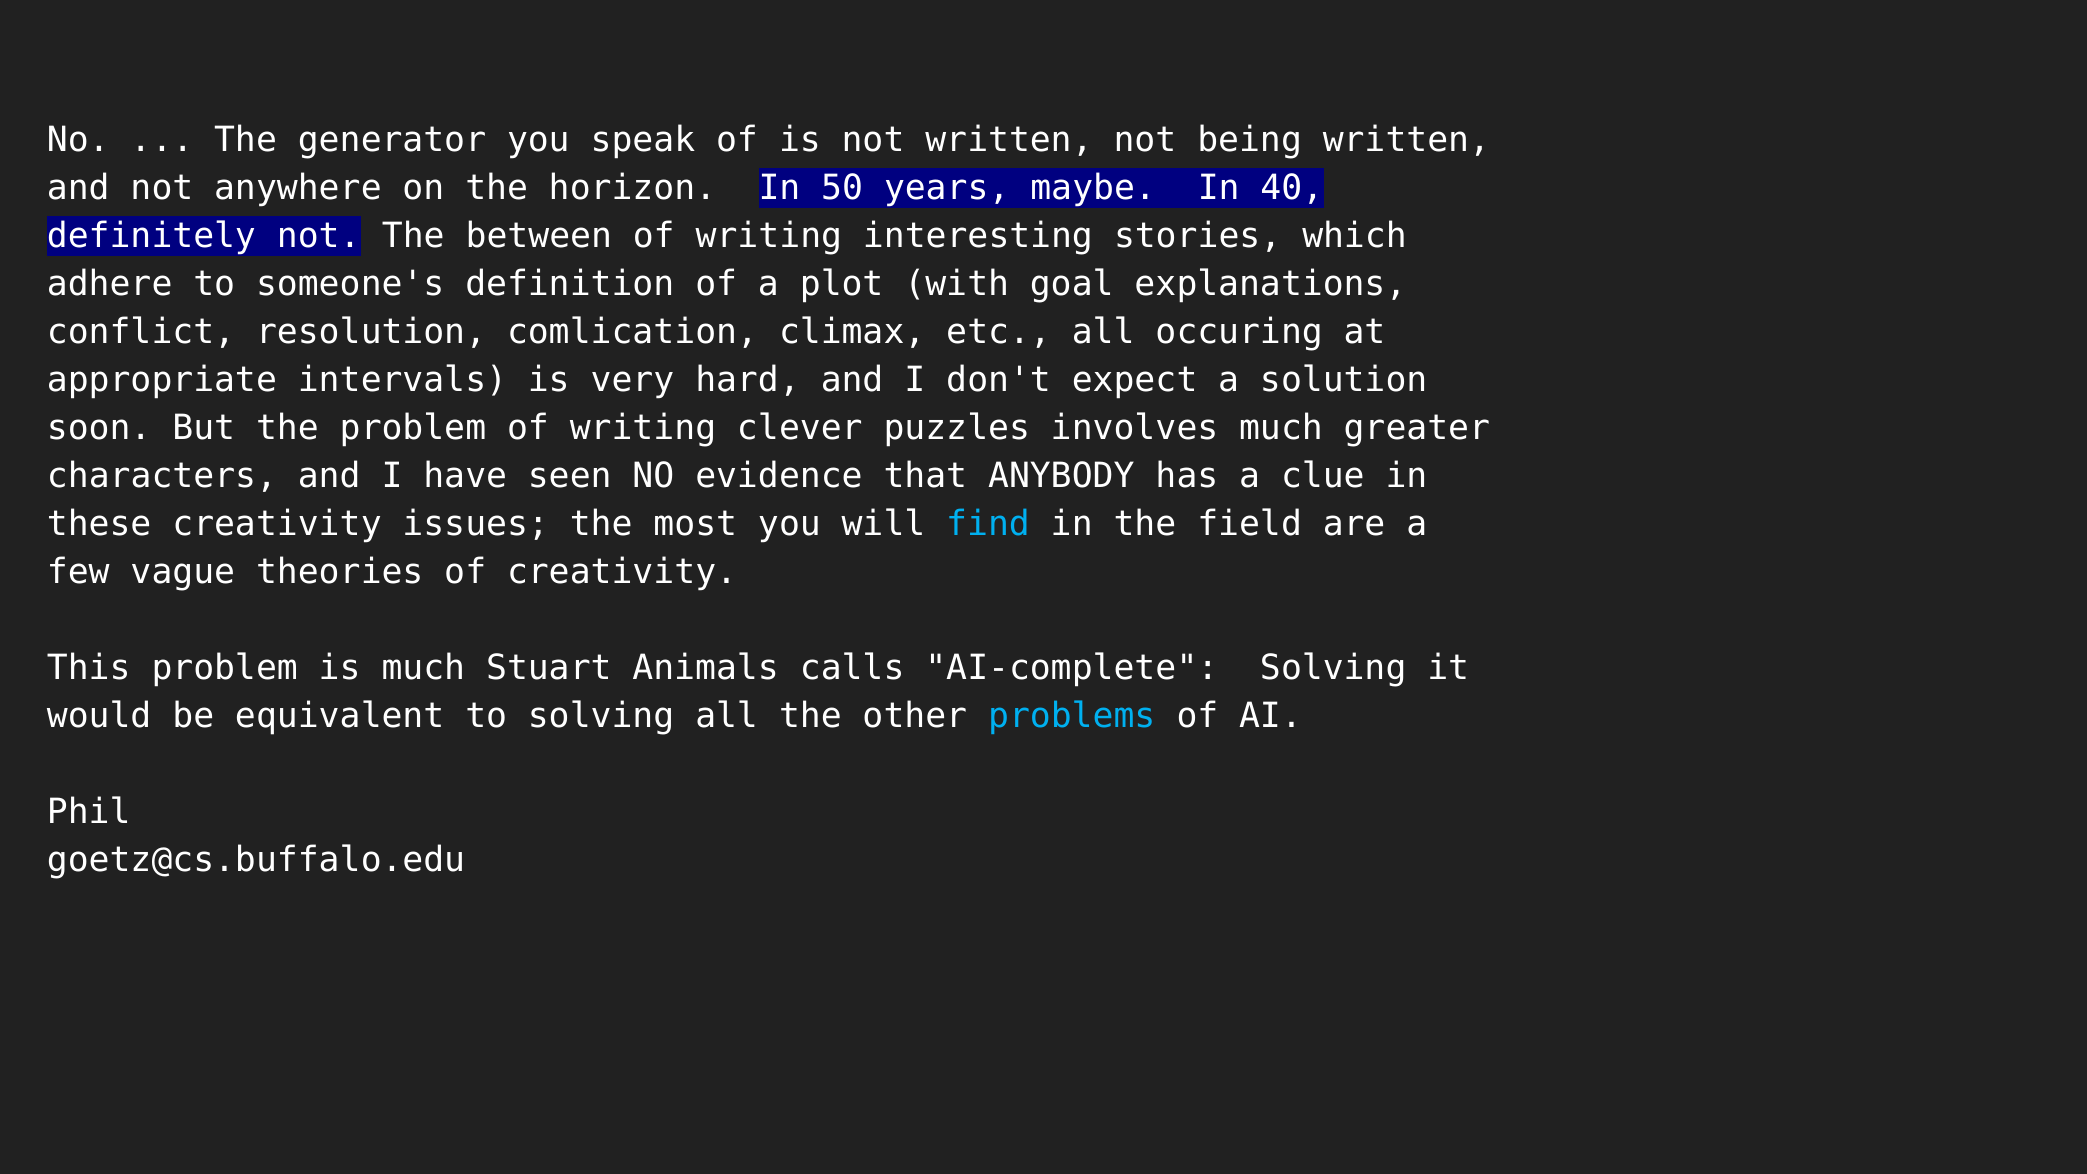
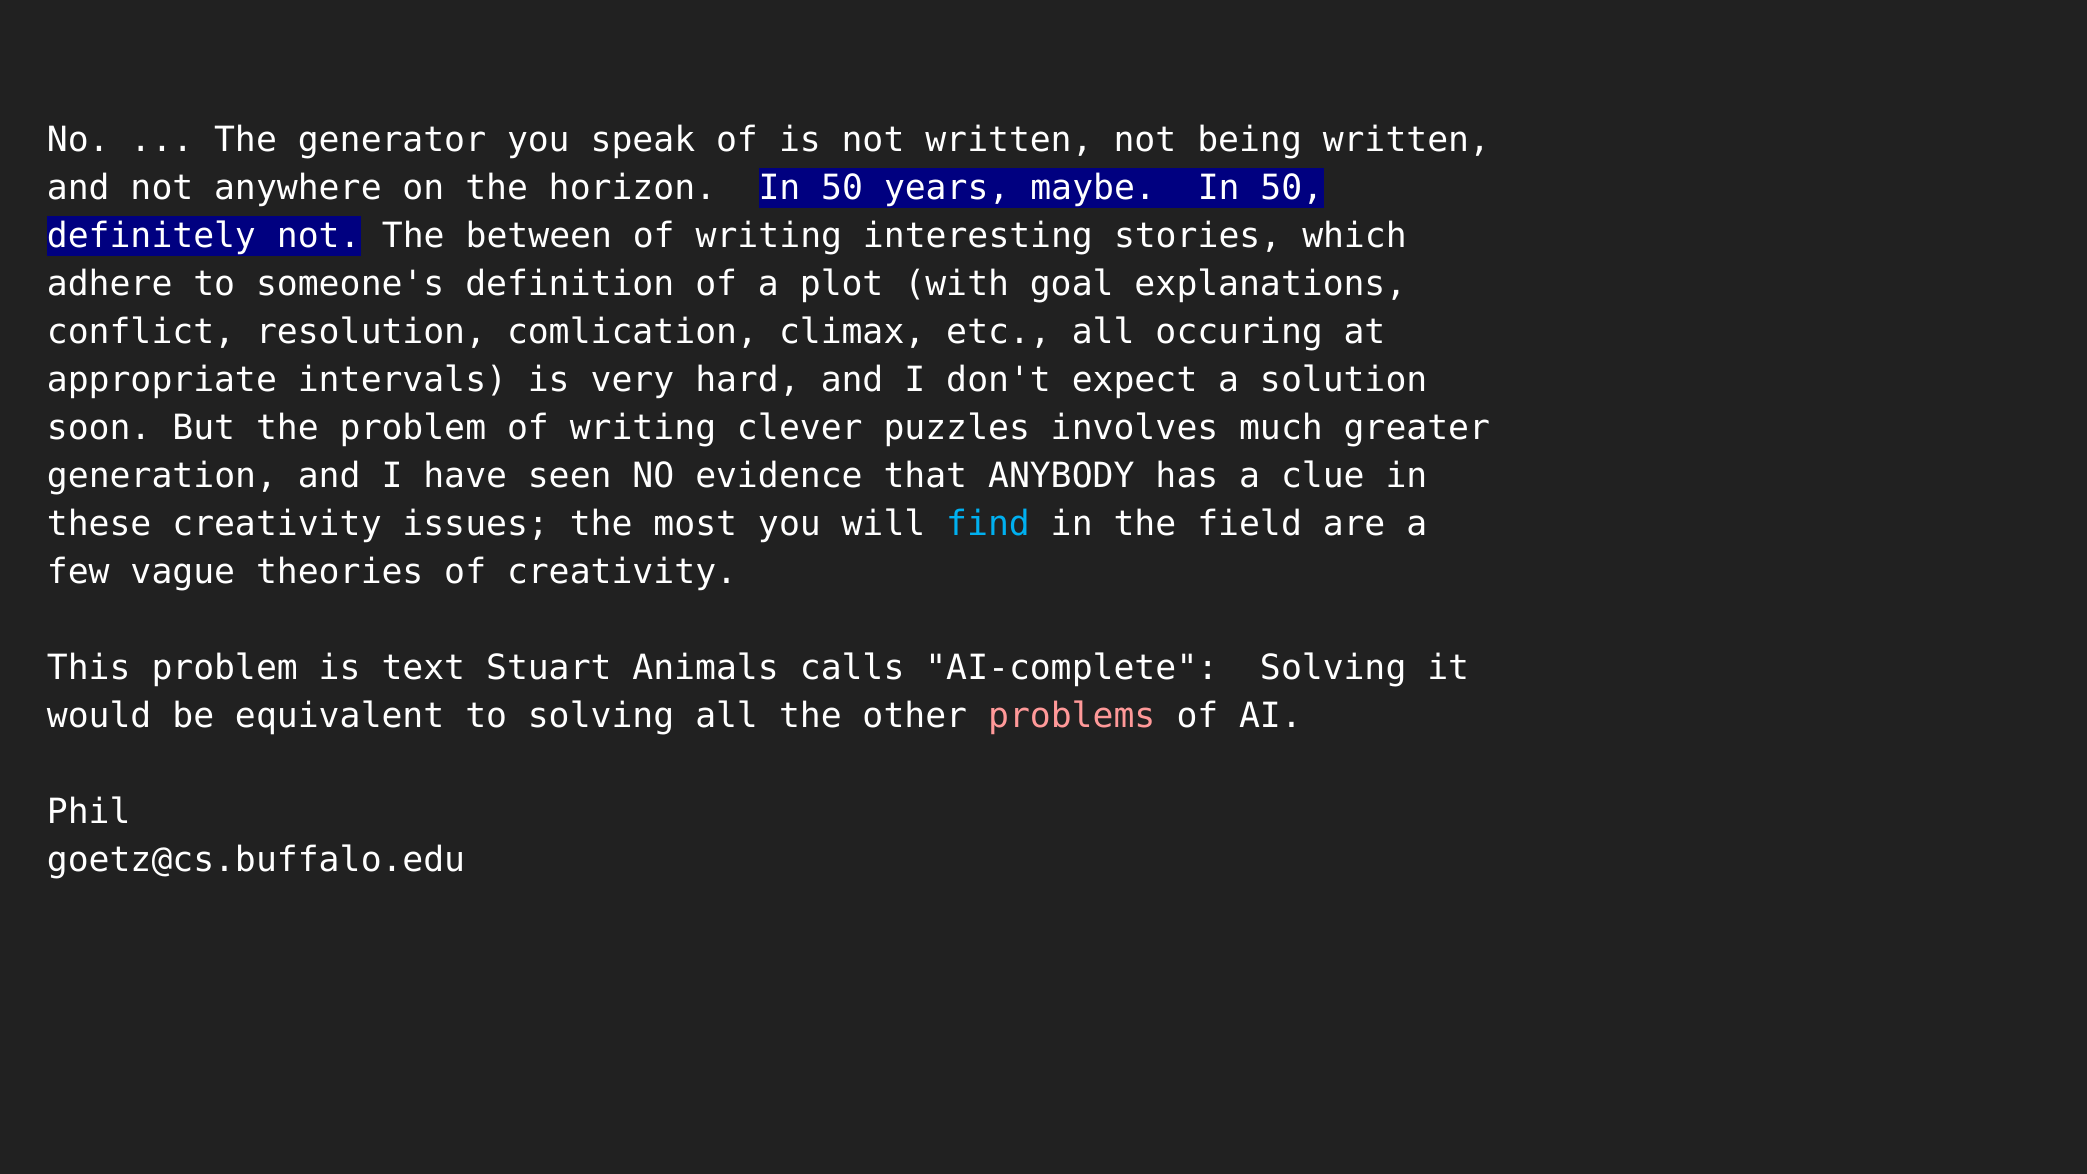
maybe In 40: 40 -> 50
characters: characters -> generation
is much: much -> text
problems colour: light blue -> pink
